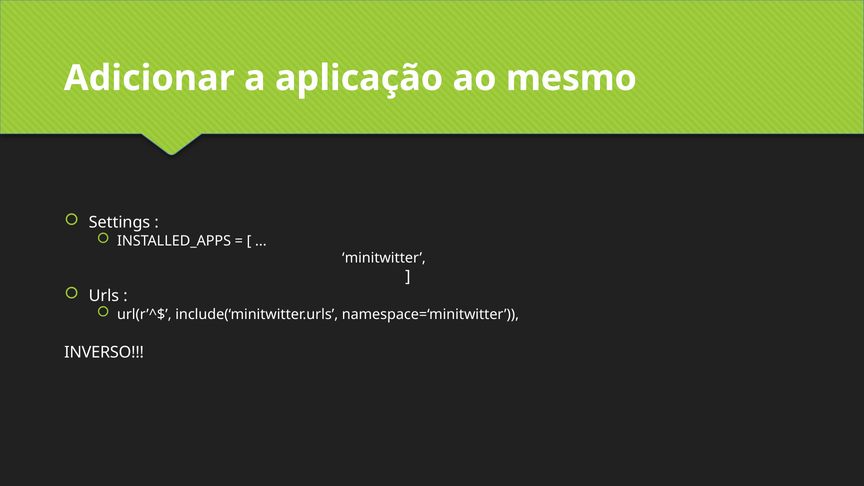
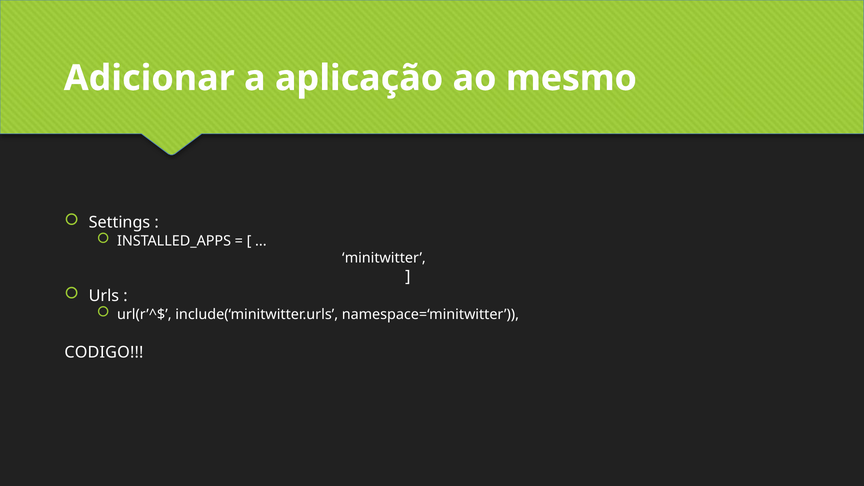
INVERSO: INVERSO -> CODIGO
